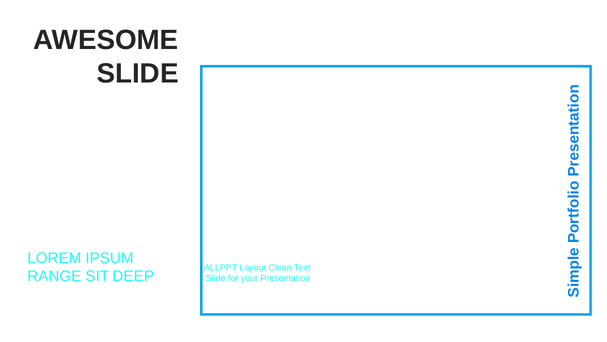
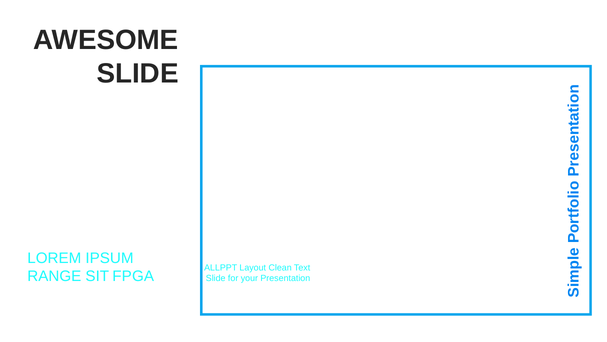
DEEP: DEEP -> FPGA
